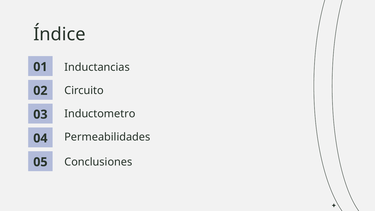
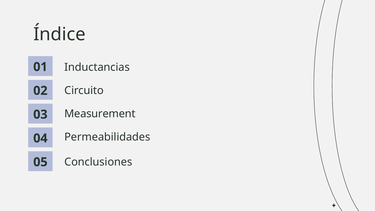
Inductometro: Inductometro -> Measurement
